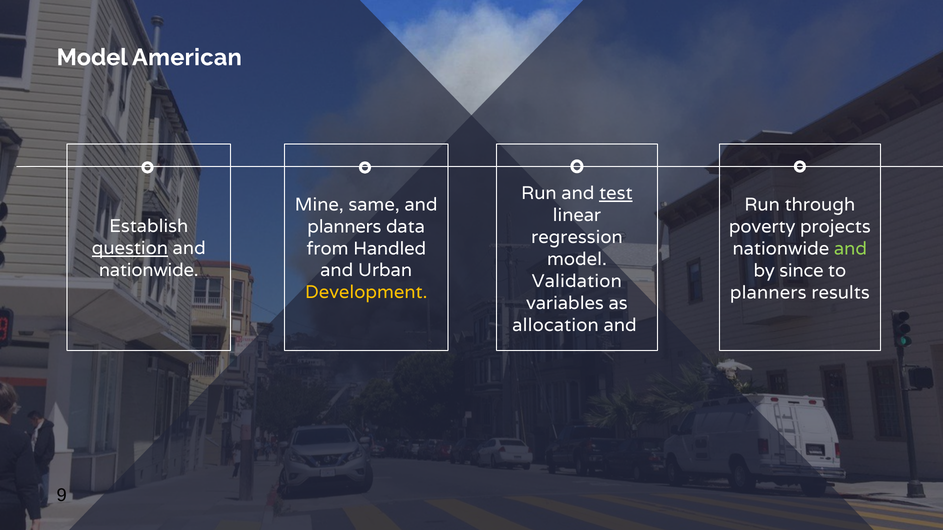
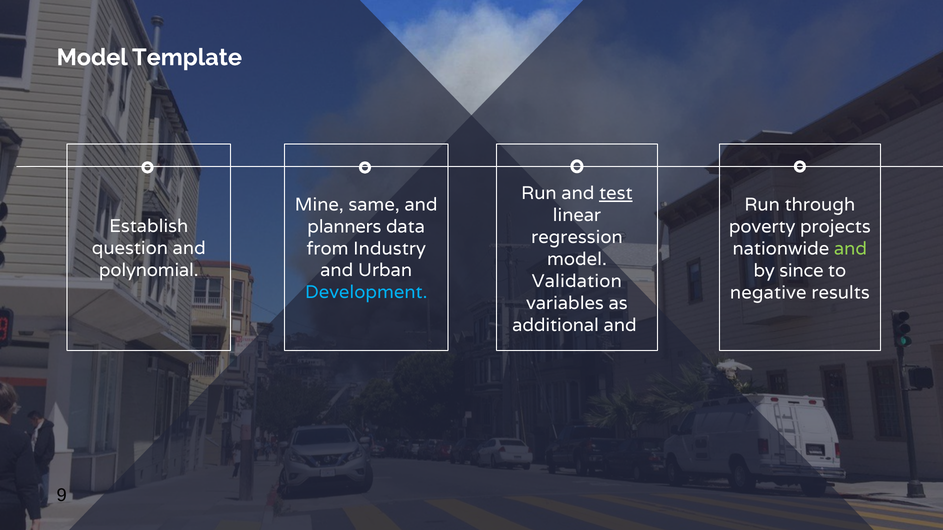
American: American -> Template
question underline: present -> none
Handled: Handled -> Industry
nationwide at (149, 271): nationwide -> polynomial
Development colour: yellow -> light blue
planners at (768, 293): planners -> negative
allocation: allocation -> additional
